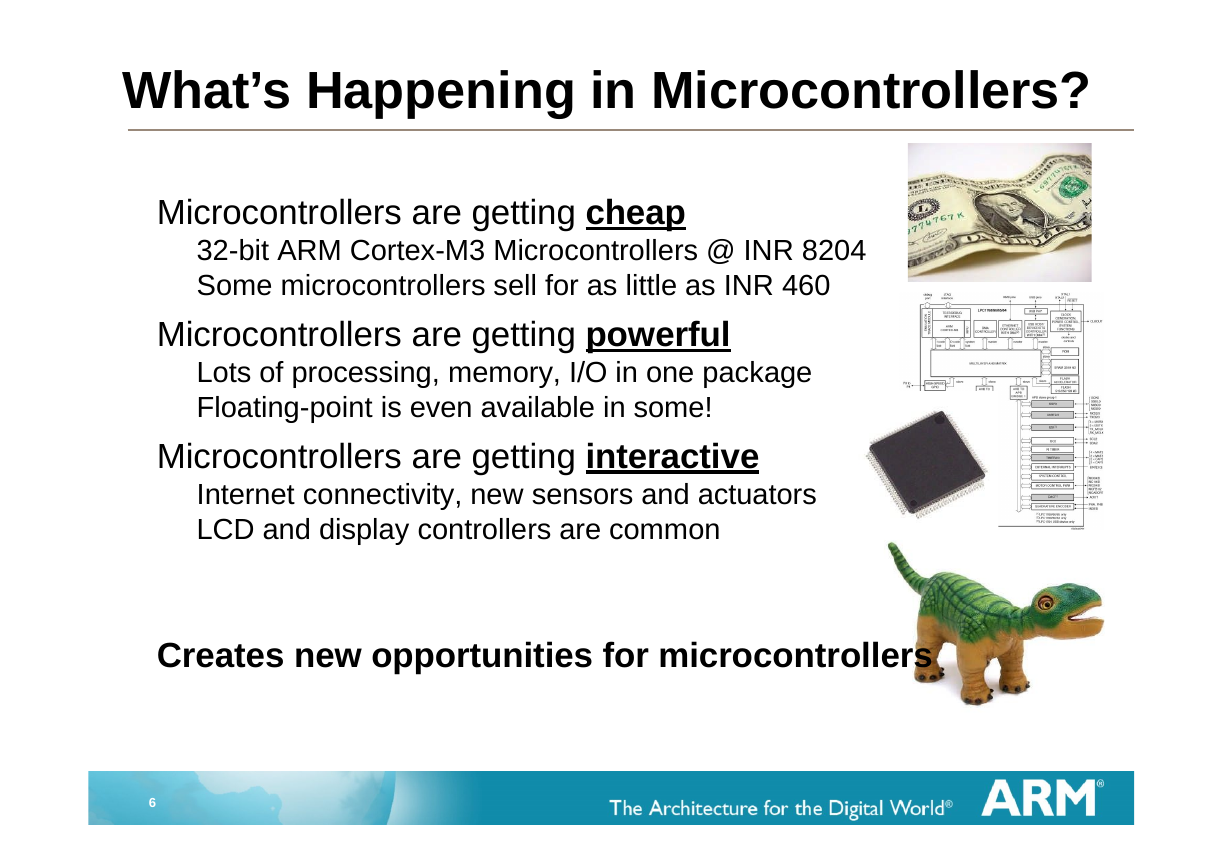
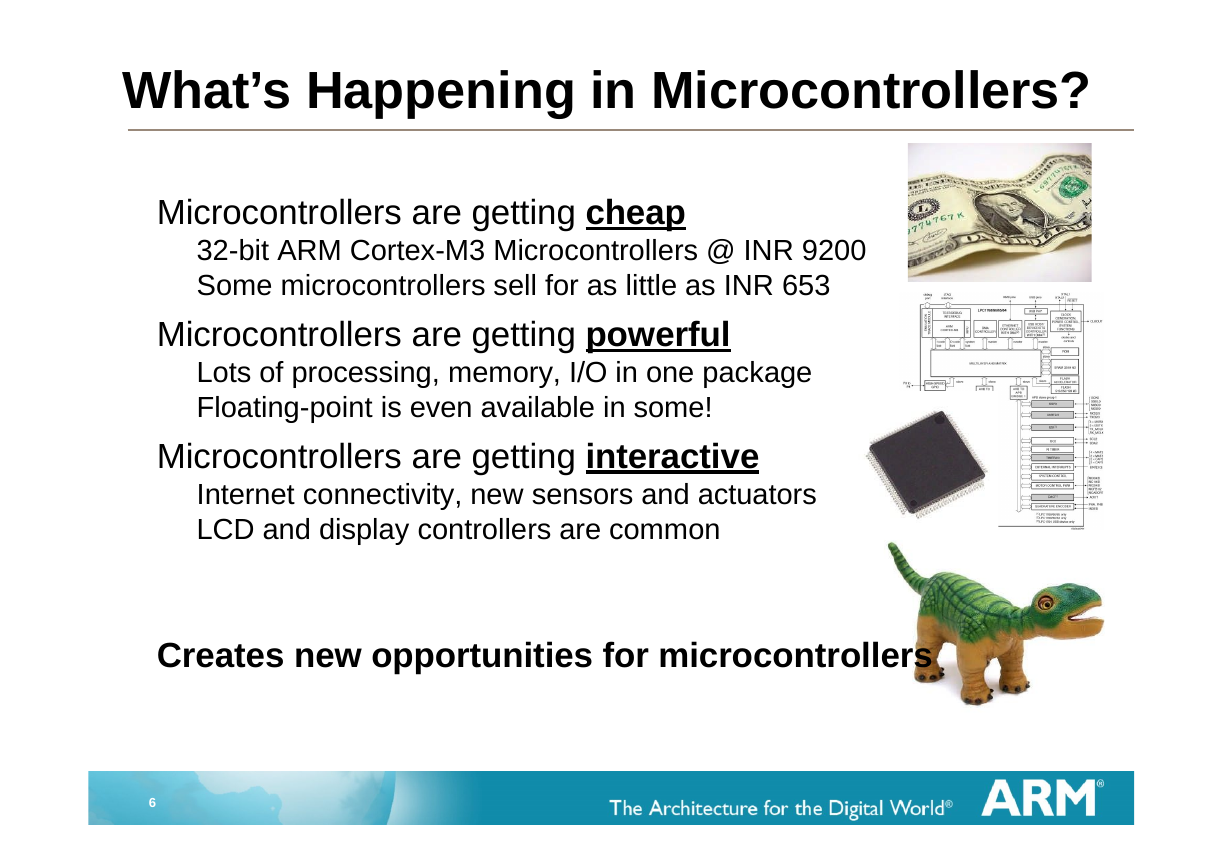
8204: 8204 -> 9200
460: 460 -> 653
